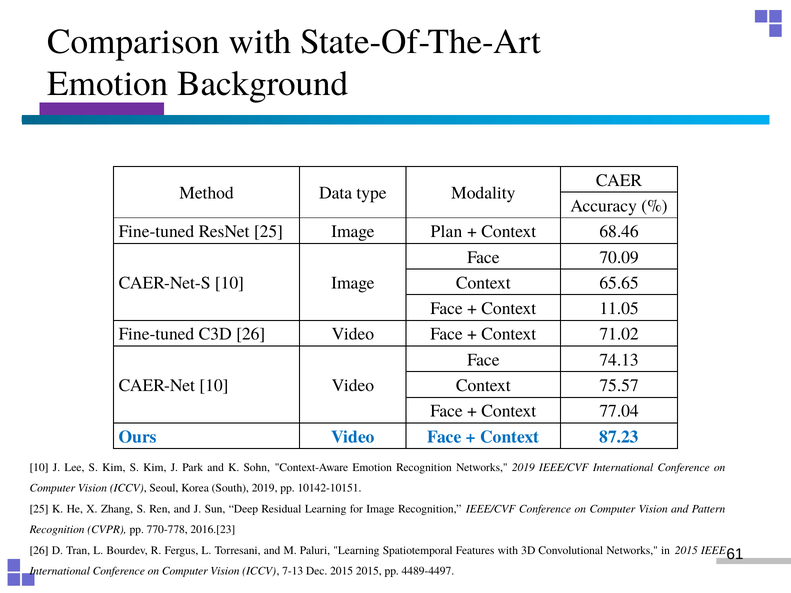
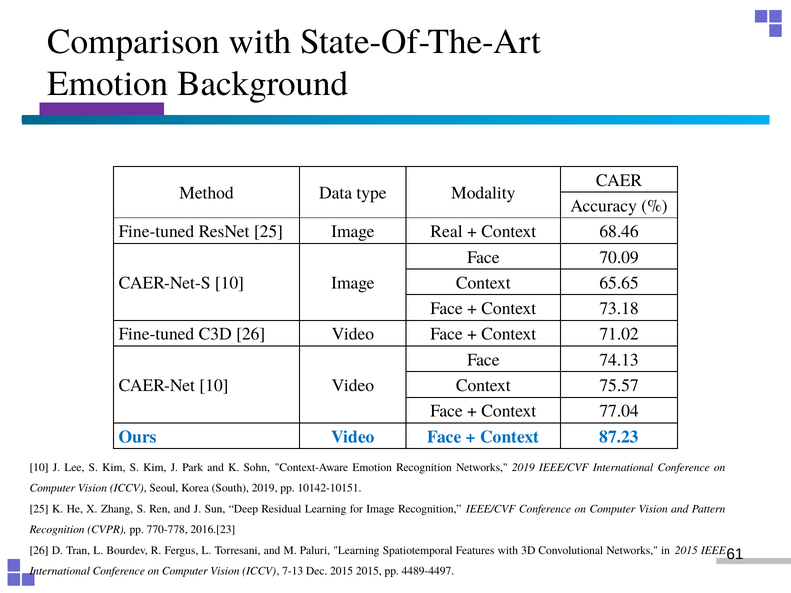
Plan: Plan -> Real
11.05: 11.05 -> 73.18
